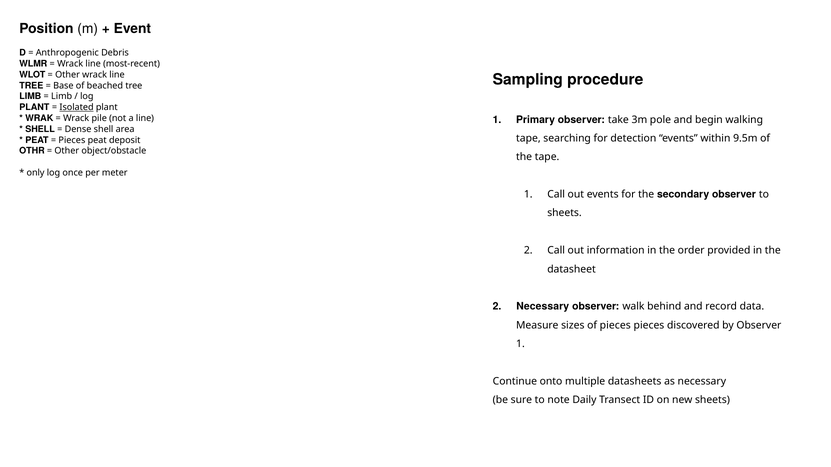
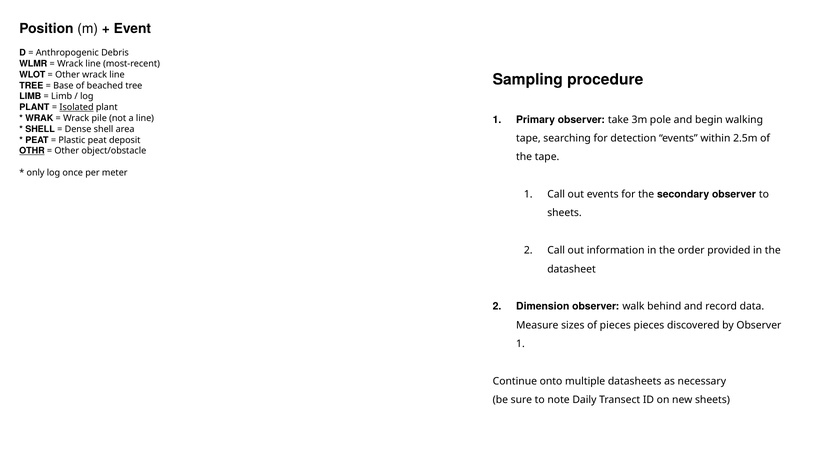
9.5m: 9.5m -> 2.5m
Pieces at (72, 140): Pieces -> Plastic
OTHR underline: none -> present
Necessary at (543, 307): Necessary -> Dimension
